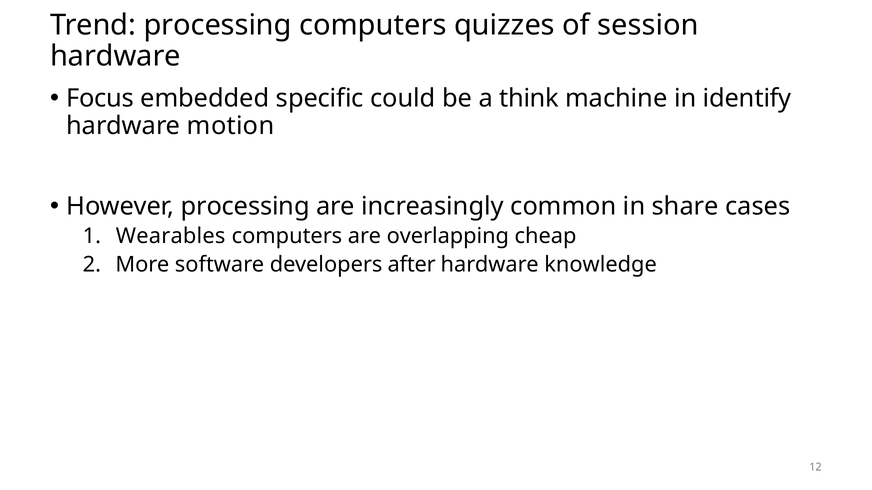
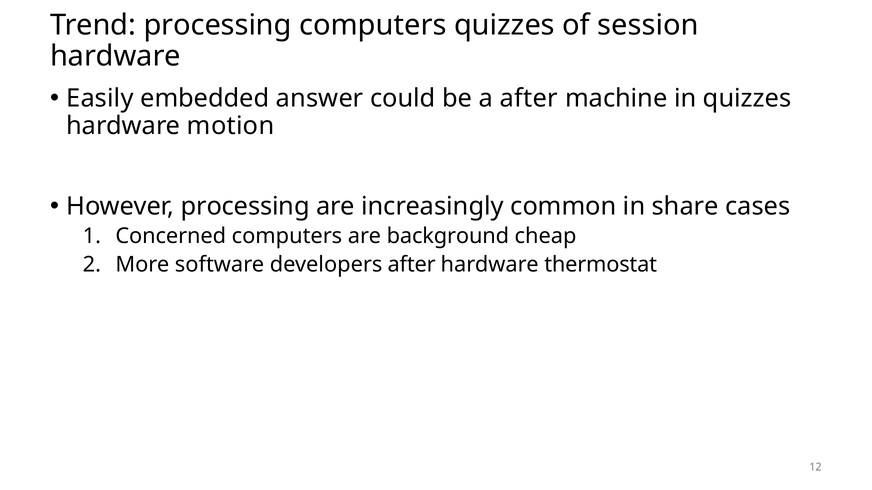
Focus: Focus -> Easily
specific: specific -> answer
a think: think -> after
in identify: identify -> quizzes
Wearables: Wearables -> Concerned
overlapping: overlapping -> background
knowledge: knowledge -> thermostat
